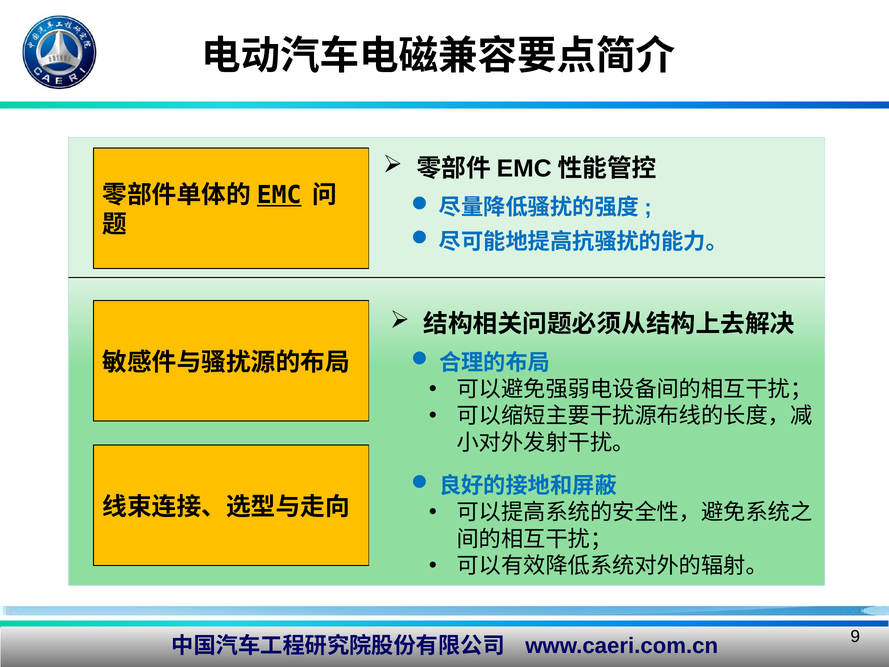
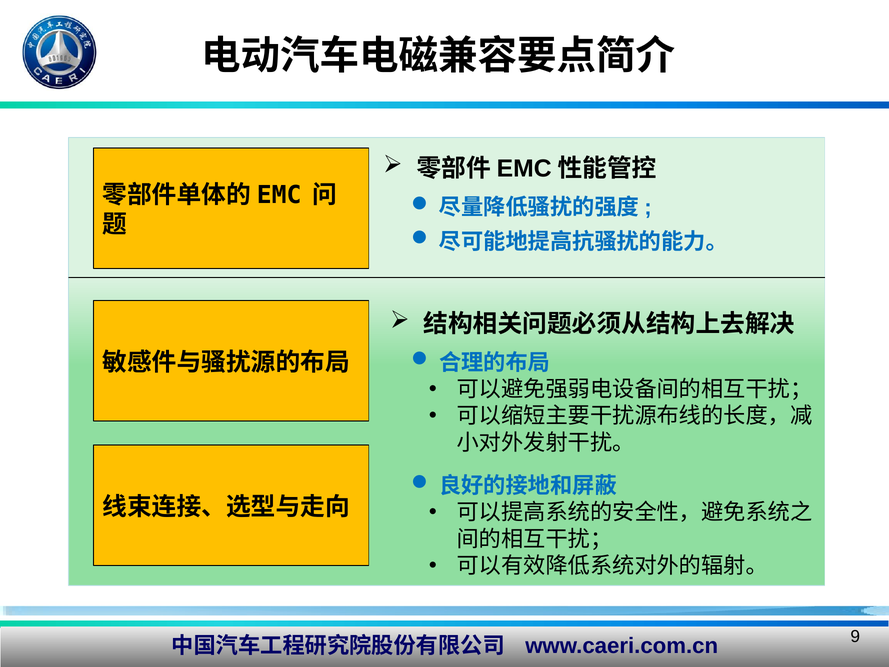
EMC underline: present -> none
